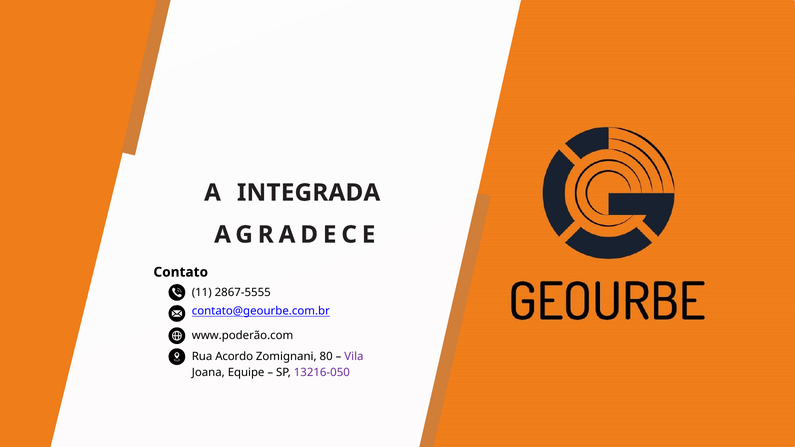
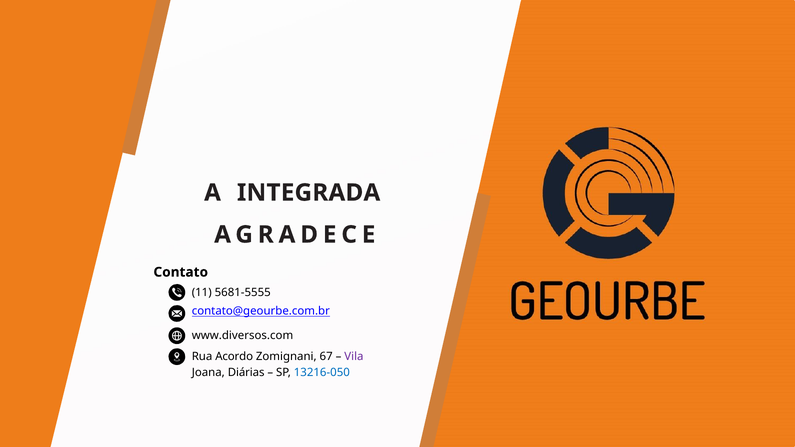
2867-5555: 2867-5555 -> 5681-5555
www.poderão.com: www.poderão.com -> www.diversos.com
80: 80 -> 67
Equipe: Equipe -> Diárias
13216-050 colour: purple -> blue
